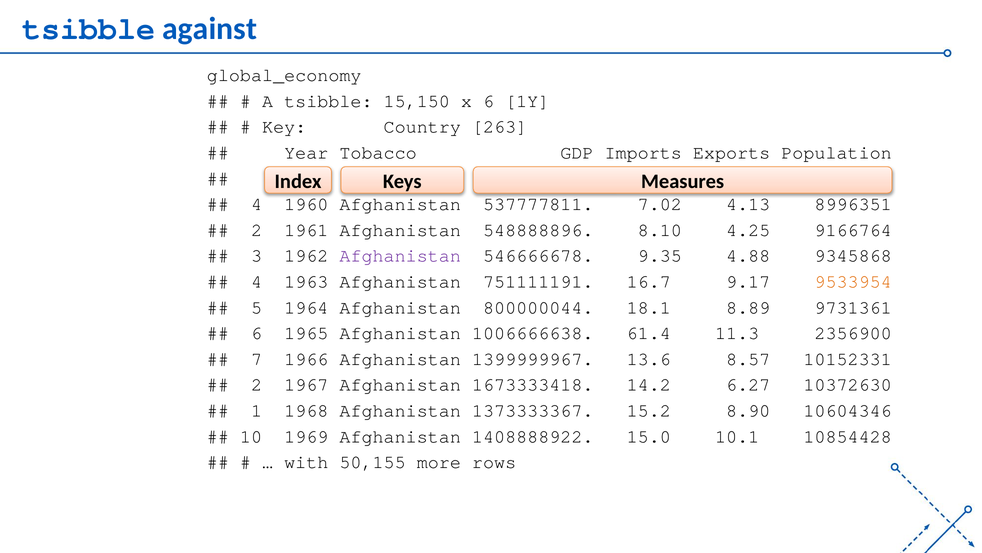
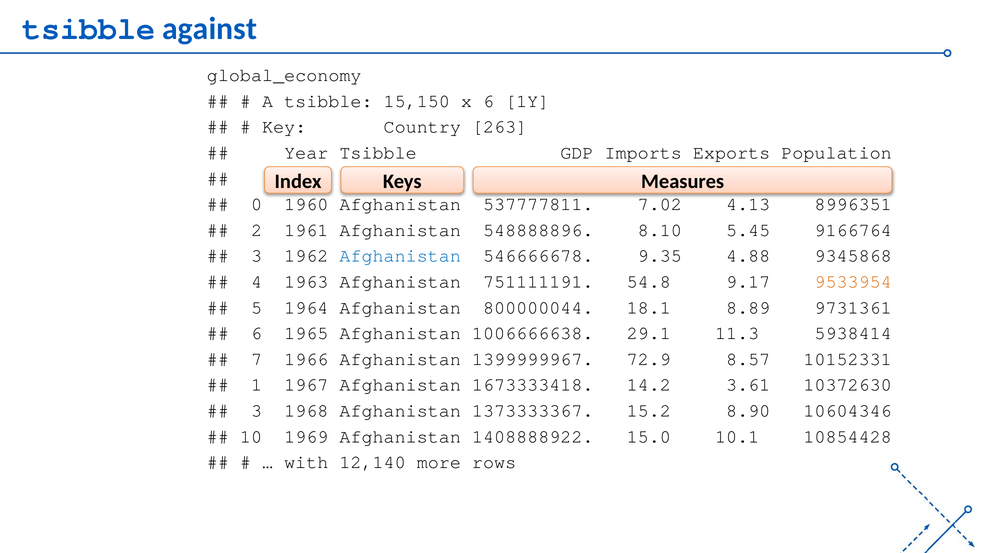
Year Tobacco: Tobacco -> Tsibble
4 at (257, 204): 4 -> 0
4.25: 4.25 -> 5.45
Afghanistan at (400, 256) colour: purple -> blue
16.7: 16.7 -> 54.8
61.4: 61.4 -> 29.1
2356900: 2356900 -> 5938414
13.6: 13.6 -> 72.9
2 at (257, 384): 2 -> 1
6.27: 6.27 -> 3.61
1 at (257, 410): 1 -> 3
50,155: 50,155 -> 12,140
